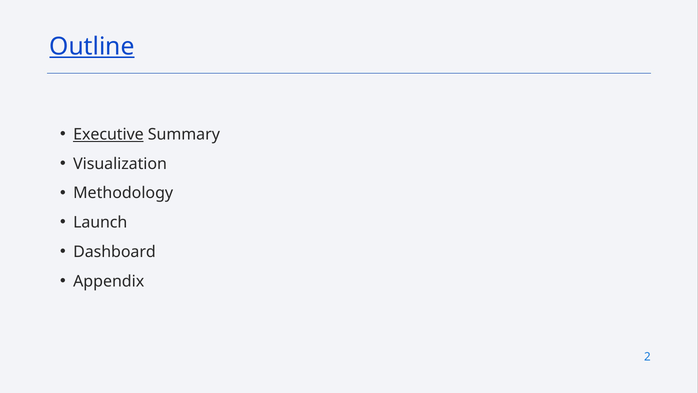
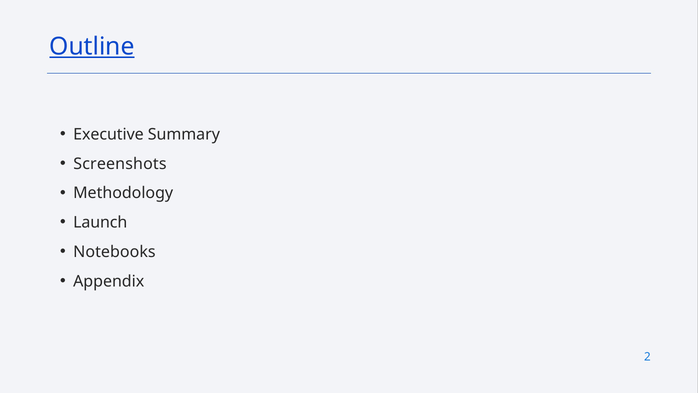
Executive underline: present -> none
Visualization: Visualization -> Screenshots
Dashboard: Dashboard -> Notebooks
